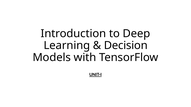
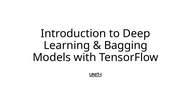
Decision: Decision -> Bagging
